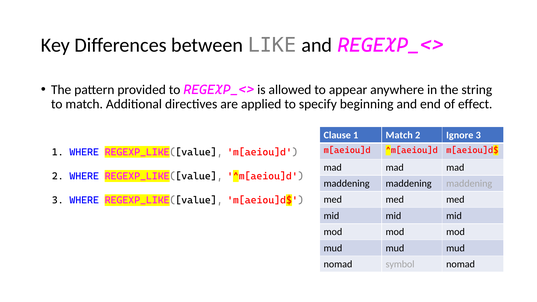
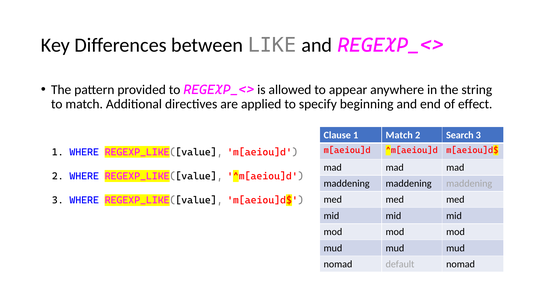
Ignore: Ignore -> Search
symbol: symbol -> default
